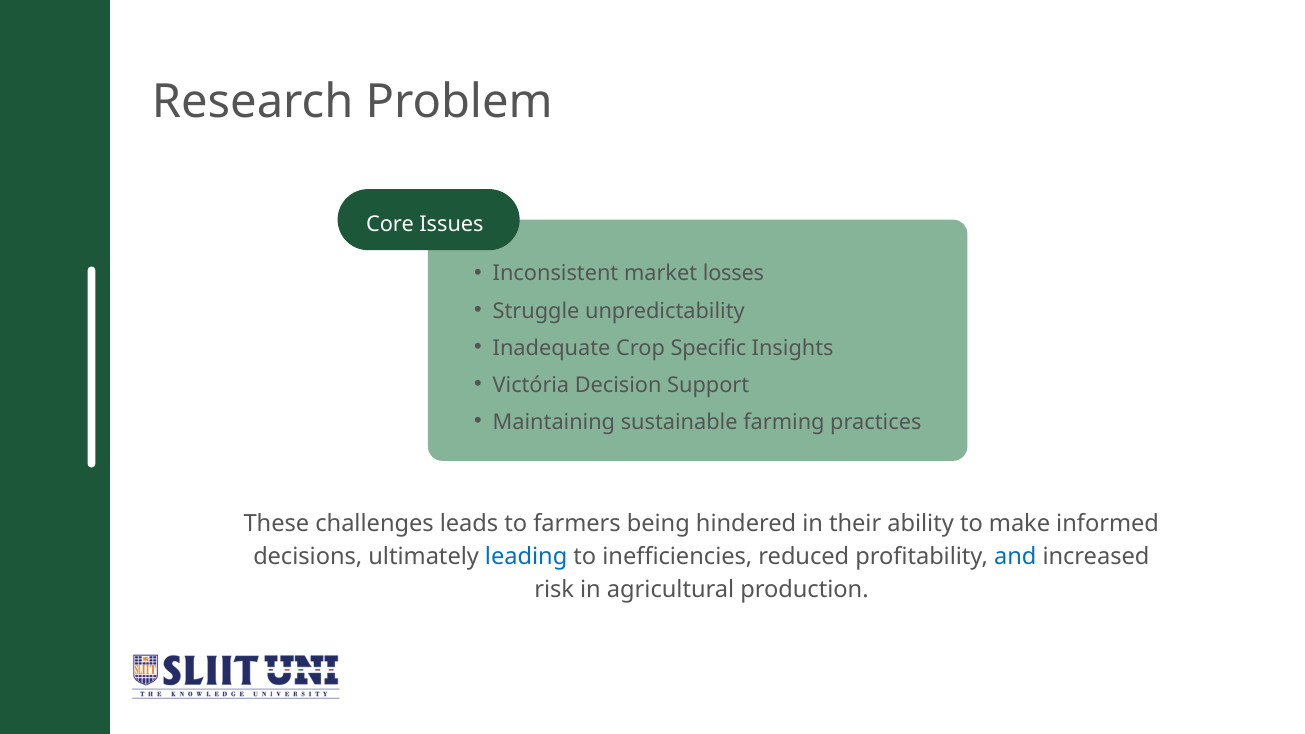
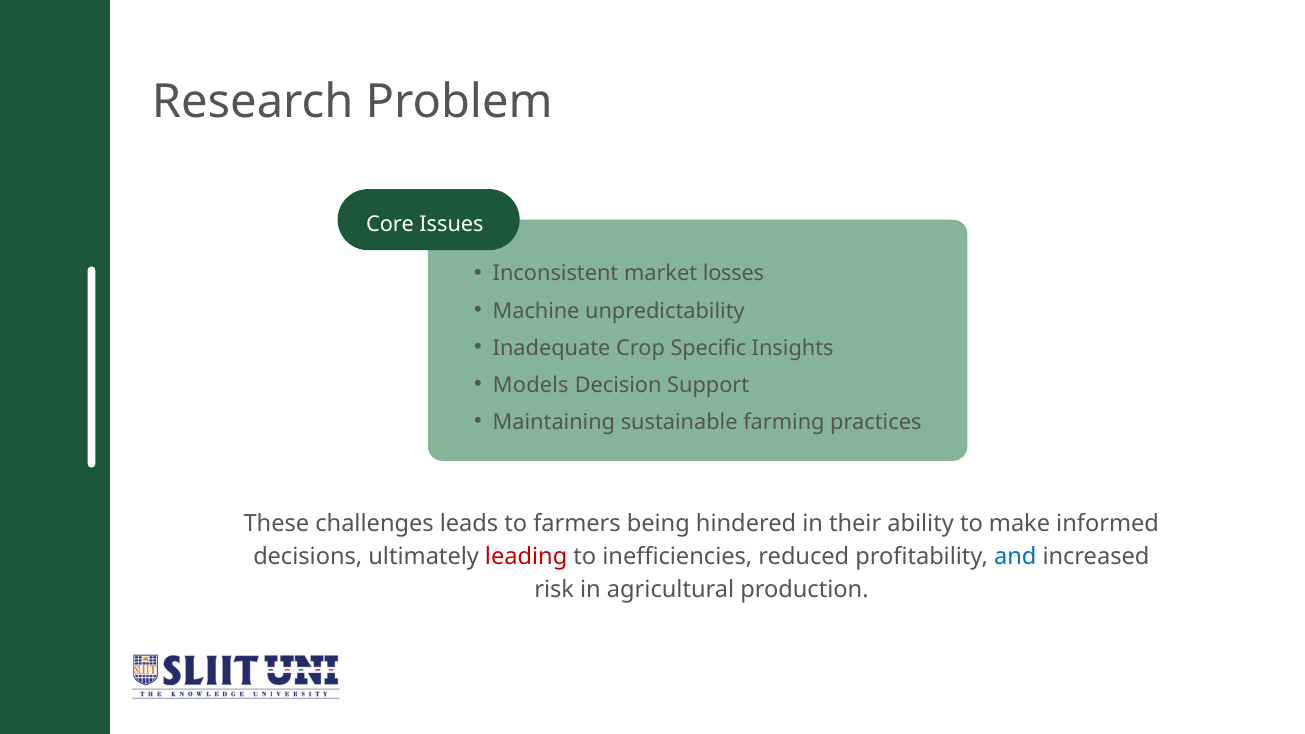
Struggle: Struggle -> Machine
Victória: Victória -> Models
leading colour: blue -> red
